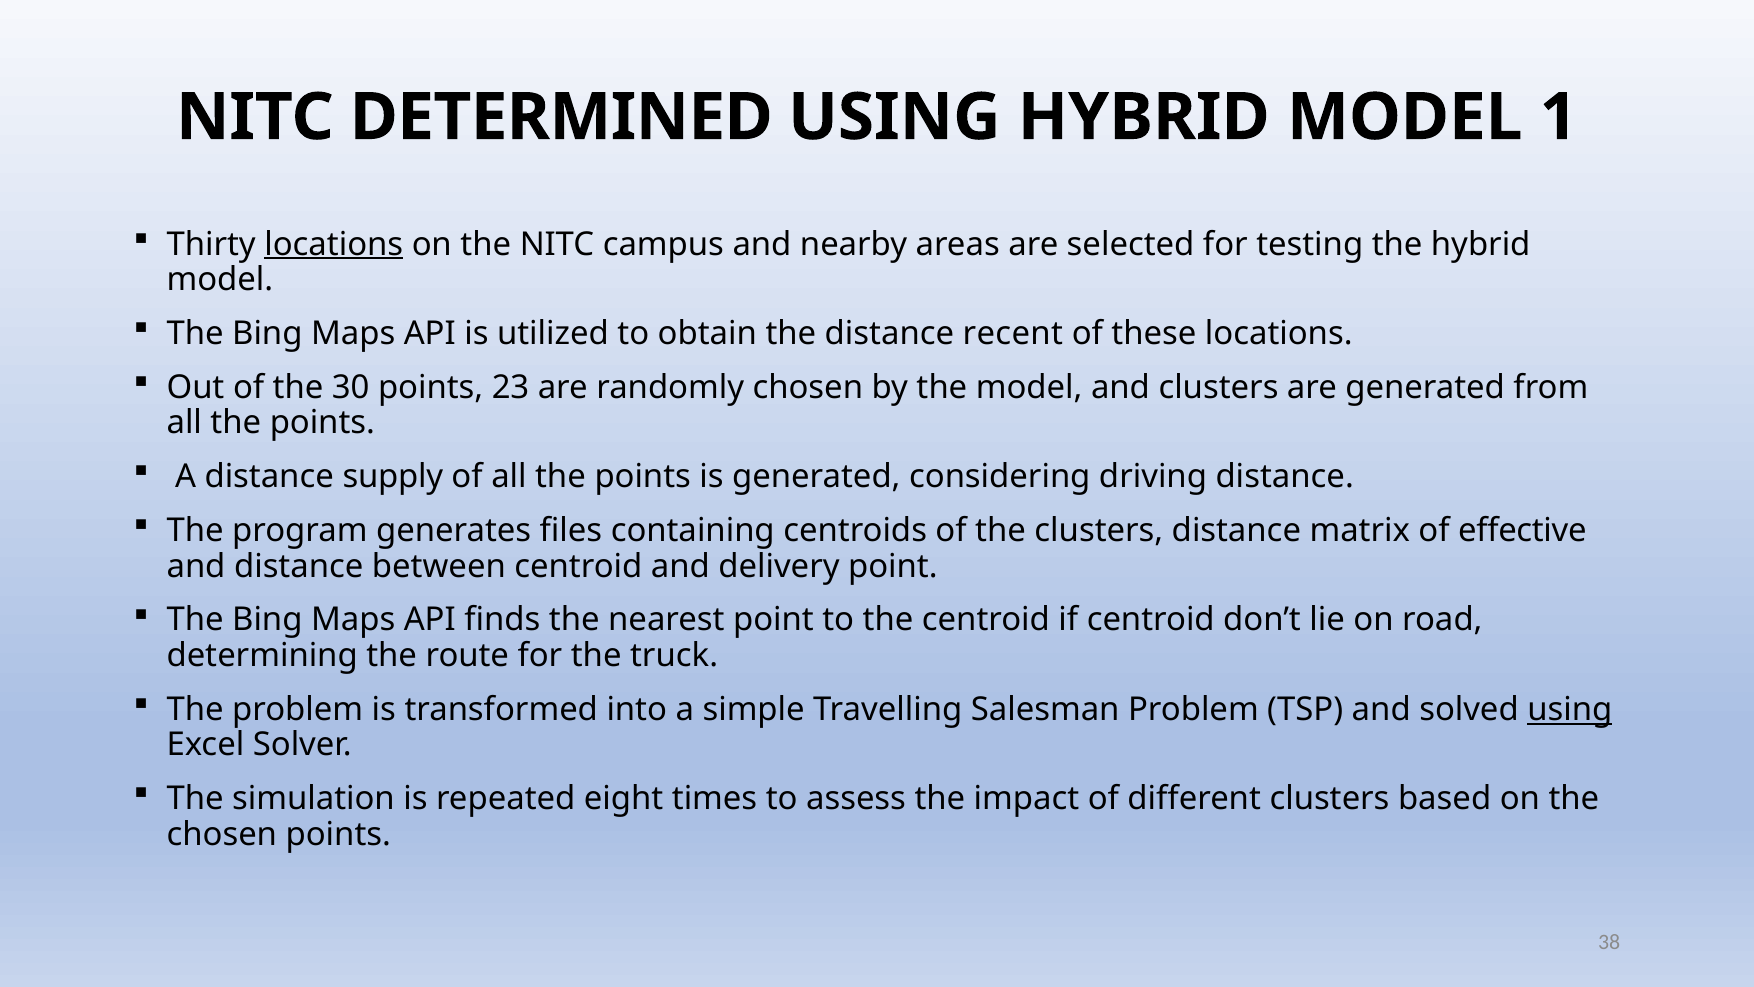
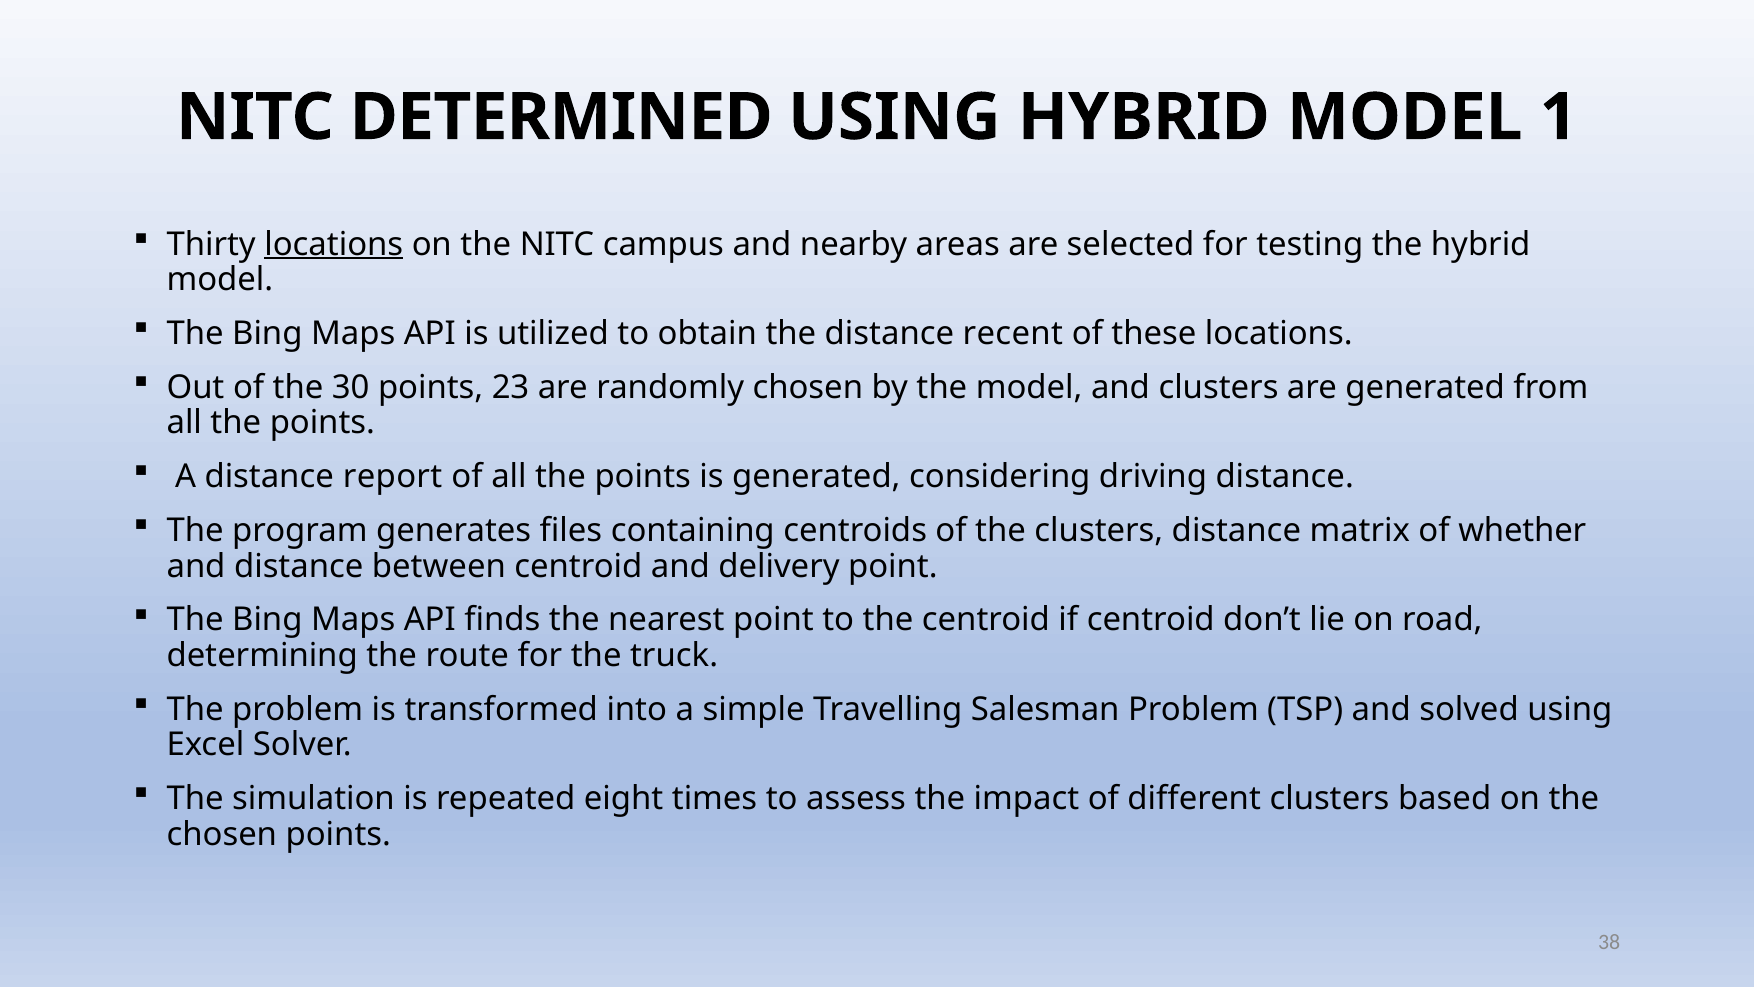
supply: supply -> report
effective: effective -> whether
using at (1570, 709) underline: present -> none
